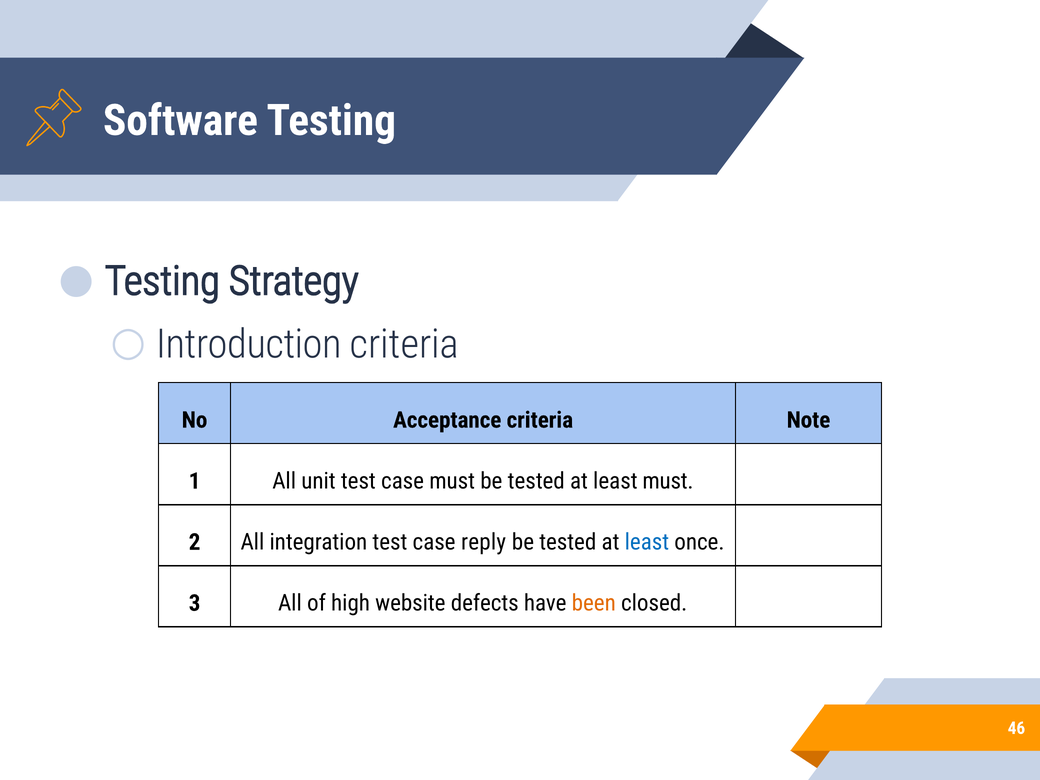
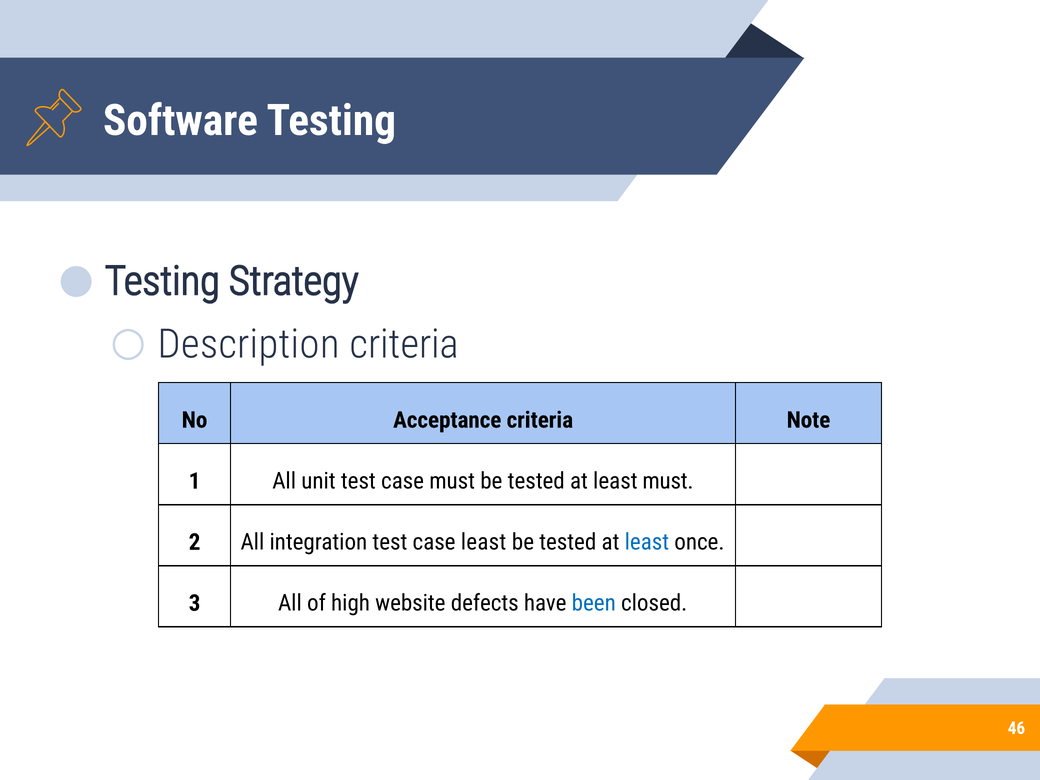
Introduction: Introduction -> Description
case reply: reply -> least
been colour: orange -> blue
